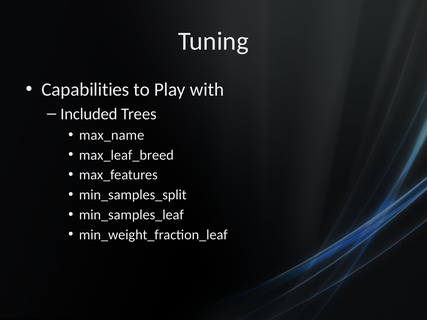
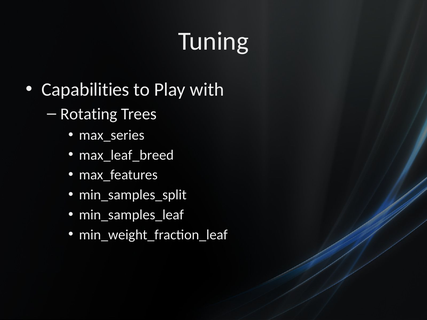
Included: Included -> Rotating
max_name: max_name -> max_series
